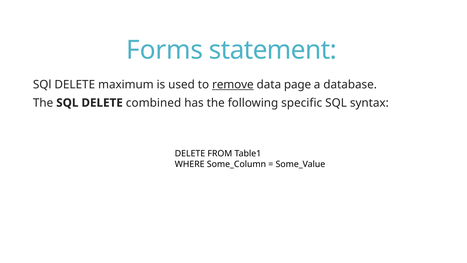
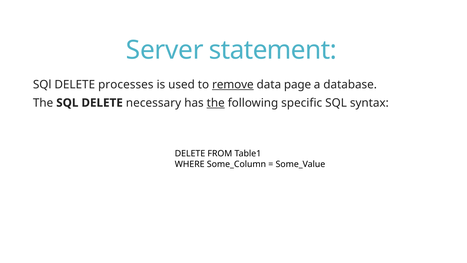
Forms: Forms -> Server
maximum: maximum -> processes
combined: combined -> necessary
the at (216, 103) underline: none -> present
